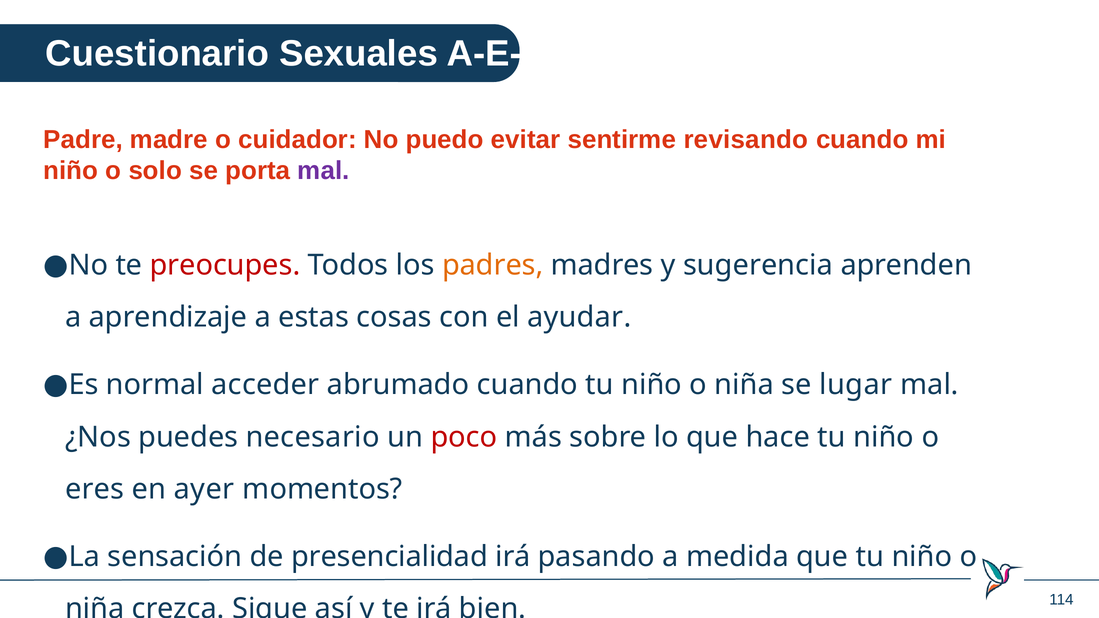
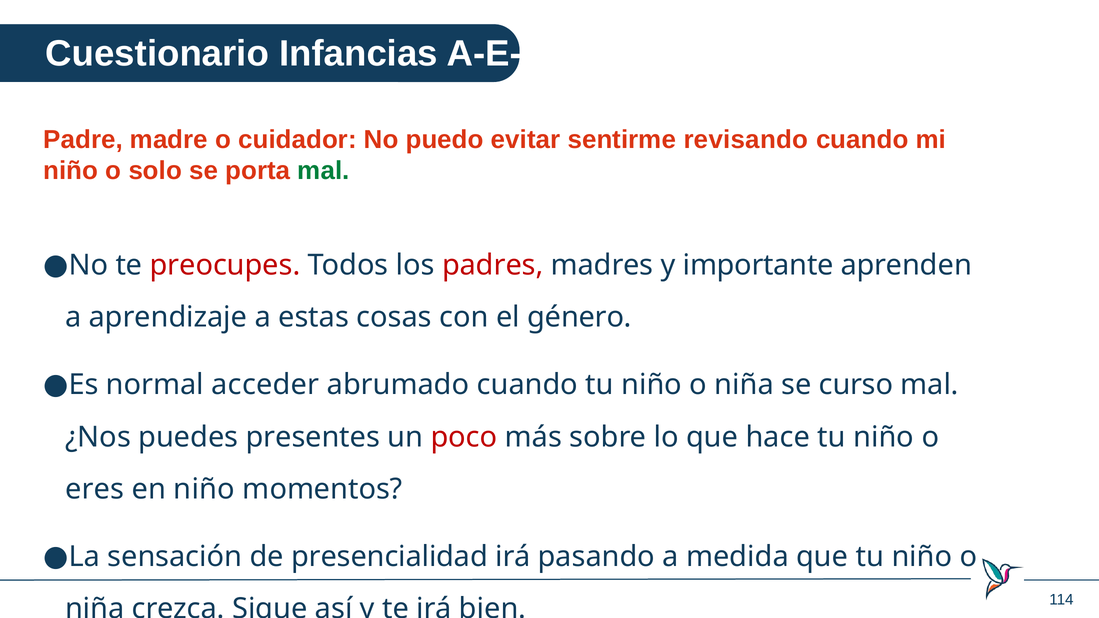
Sexuales: Sexuales -> Infancias
mal at (323, 171) colour: purple -> green
padres colour: orange -> red
sugerencia: sugerencia -> importante
ayudar: ayudar -> género
lugar: lugar -> curso
necesario: necesario -> presentes
en ayer: ayer -> niño
